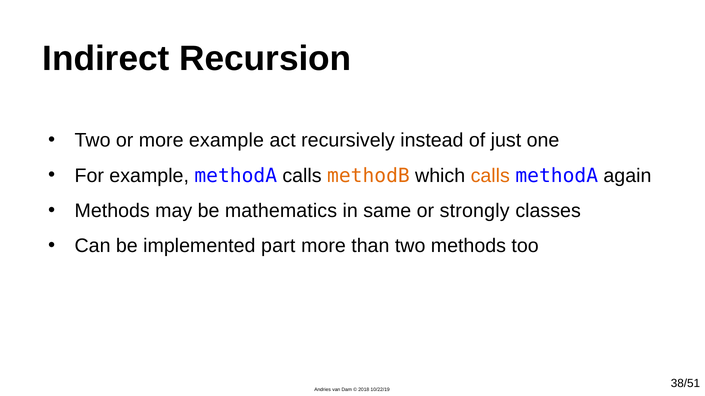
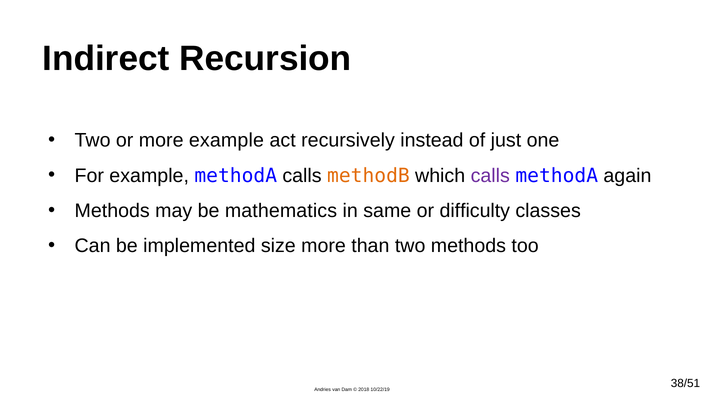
calls at (490, 176) colour: orange -> purple
strongly: strongly -> difficulty
part: part -> size
